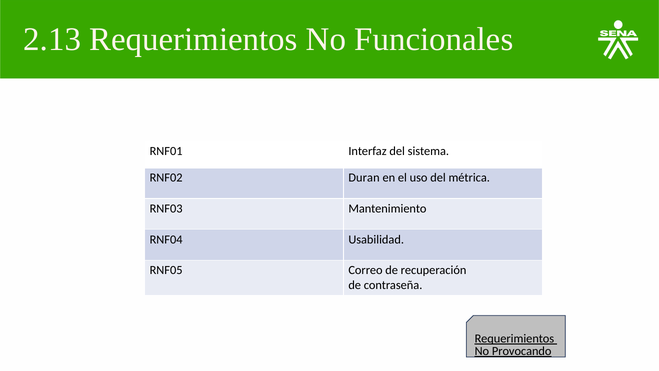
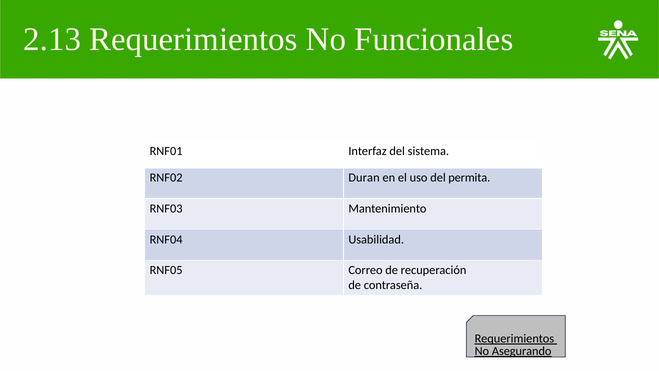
métrica: métrica -> permita
Provocando: Provocando -> Asegurando
